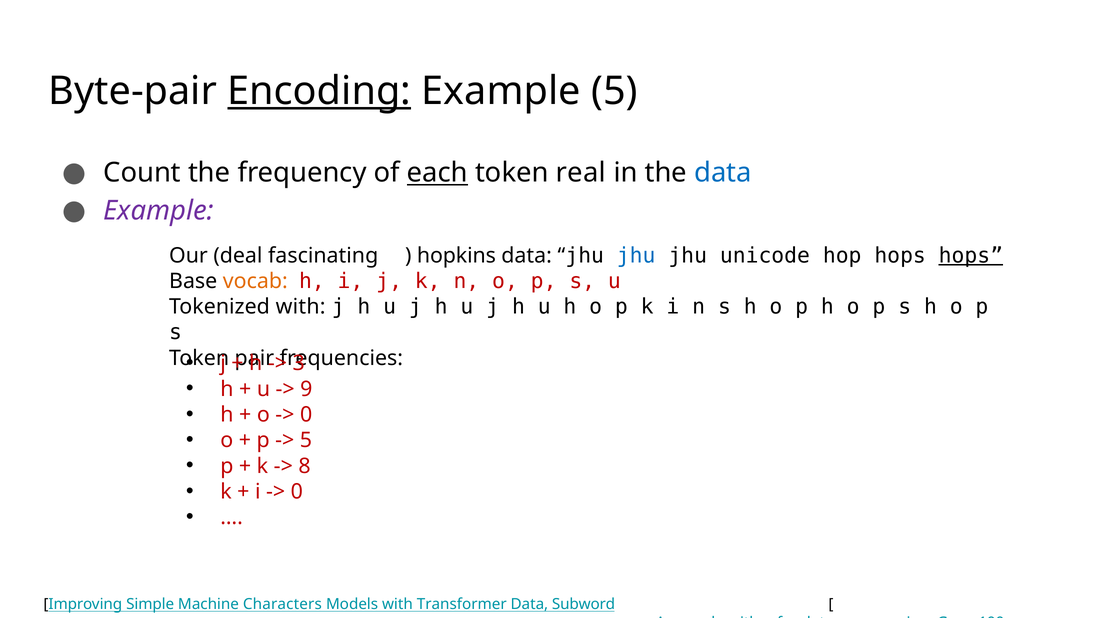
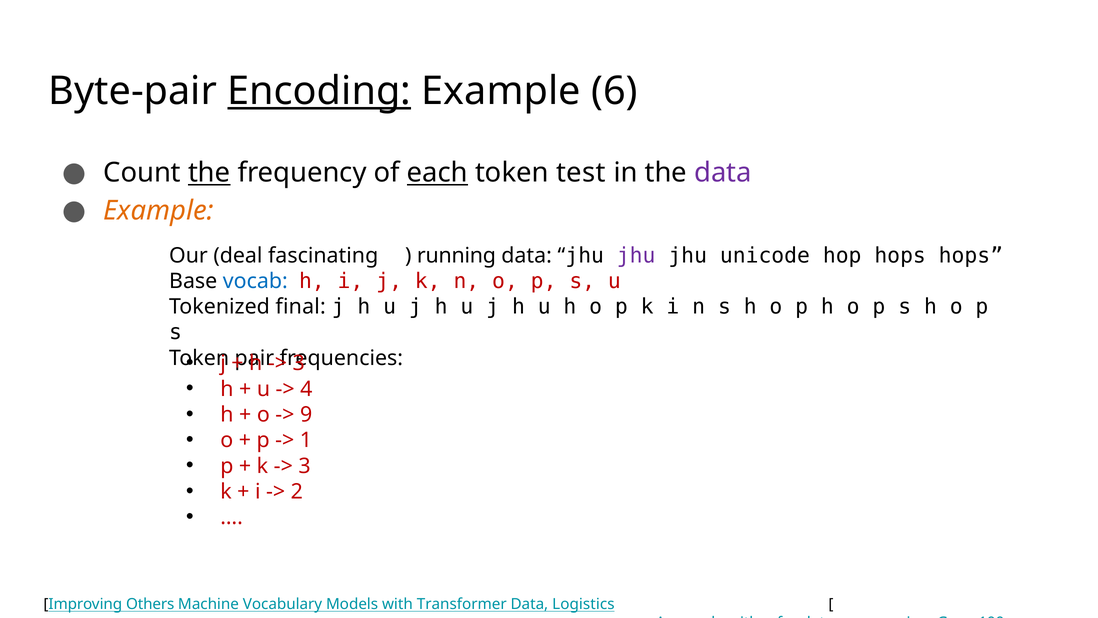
Example 5: 5 -> 6
the at (209, 173) underline: none -> present
real: real -> test
data at (723, 173) colour: blue -> purple
Example at (159, 211) colour: purple -> orange
jhu at (636, 255) colour: blue -> purple
hops at (971, 255) underline: present -> none
hopkins: hopkins -> running
vocab colour: orange -> blue
Tokenized with: with -> final
9 at (306, 389): 9 -> 4
0 at (306, 414): 0 -> 9
5 at (306, 440): 5 -> 1
8 at (304, 466): 8 -> 3
0 at (297, 491): 0 -> 2
Simple: Simple -> Others
Characters: Characters -> Vocabulary
Subword: Subword -> Logistics
